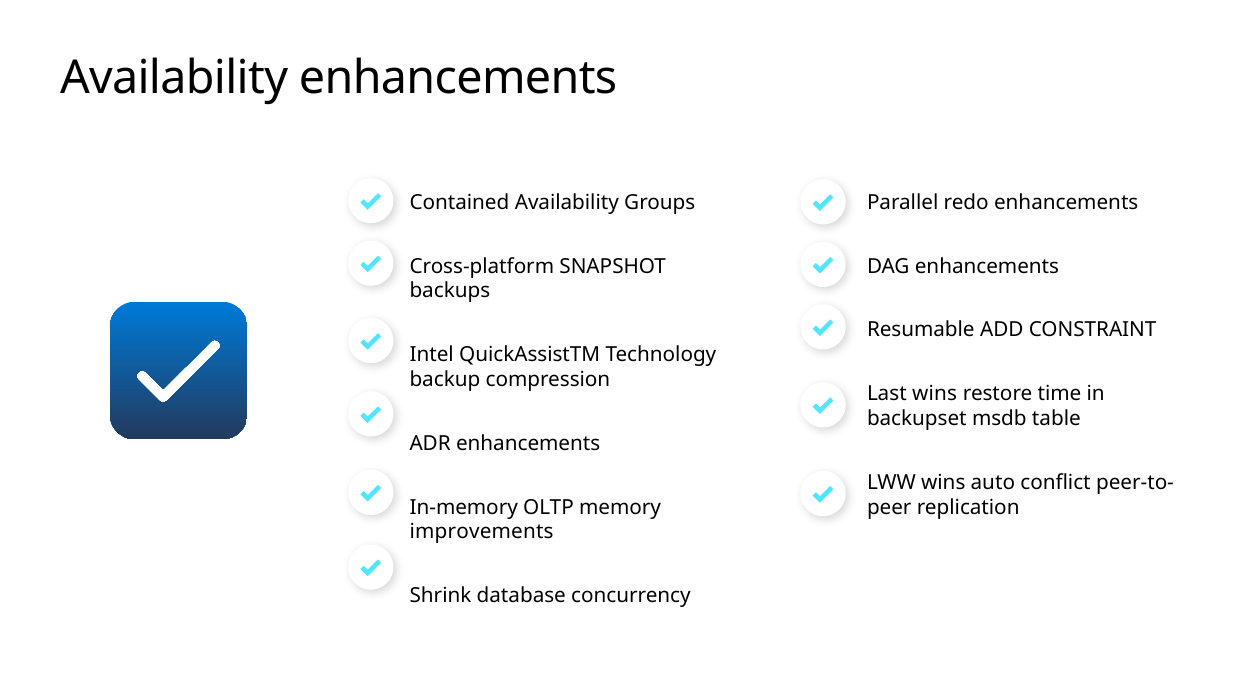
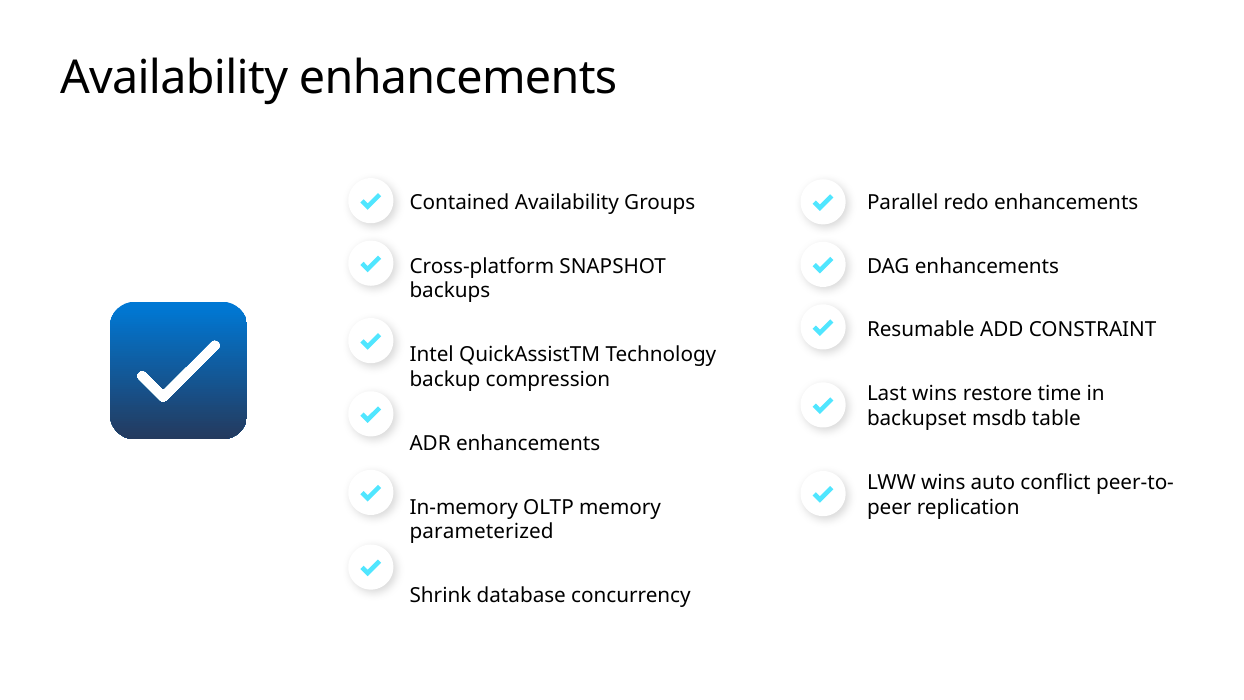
improvements: improvements -> parameterized
